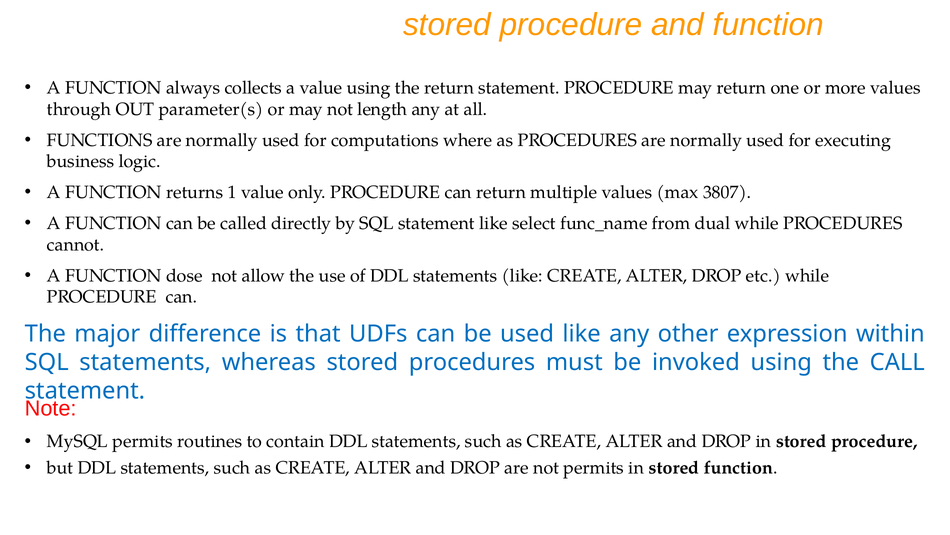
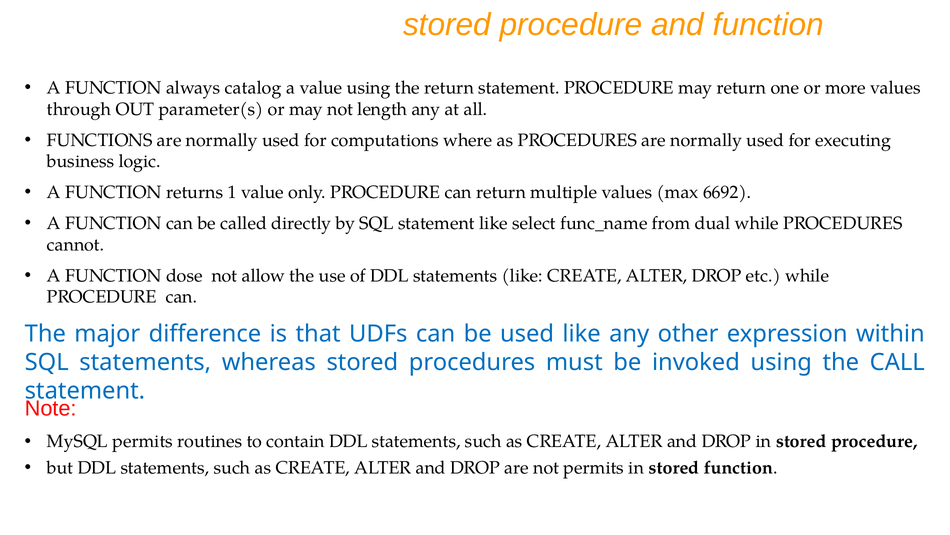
collects: collects -> catalog
3807: 3807 -> 6692
